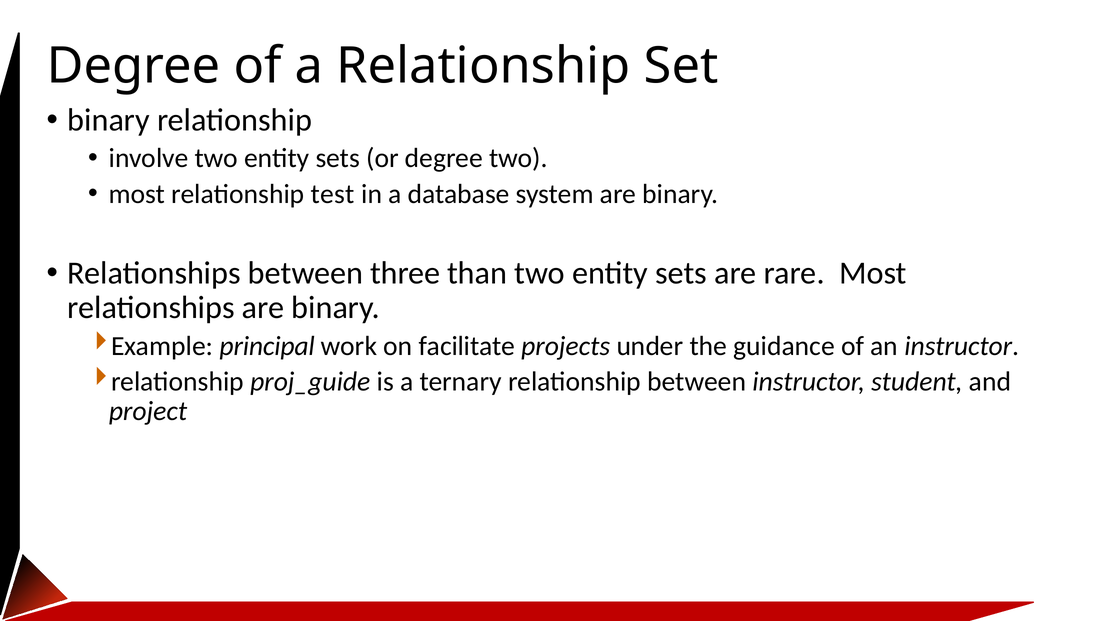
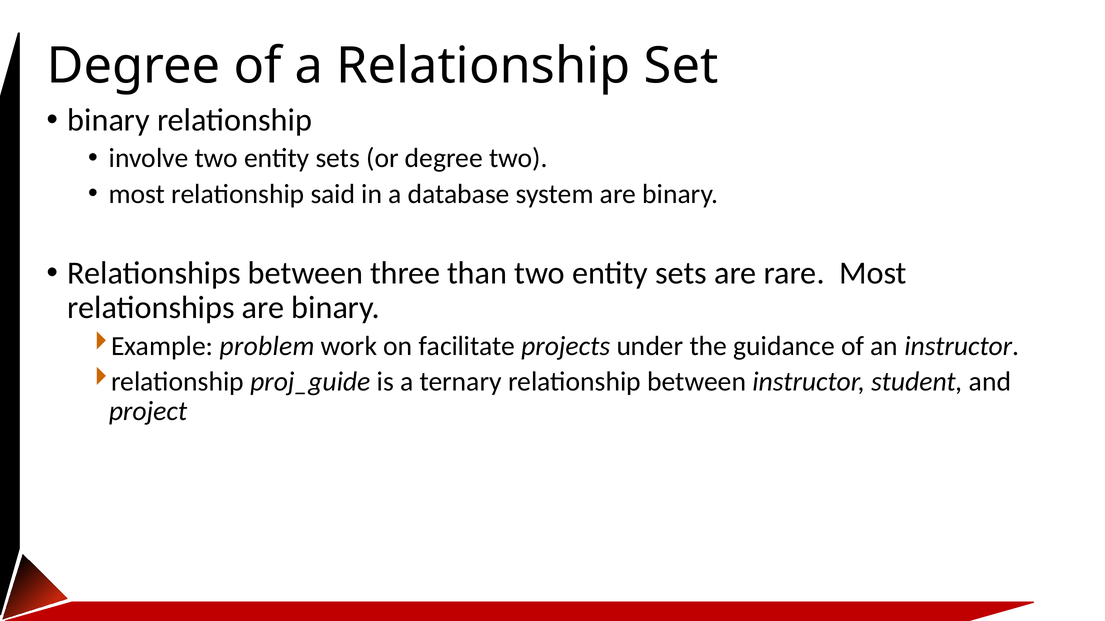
test: test -> said
principal: principal -> problem
